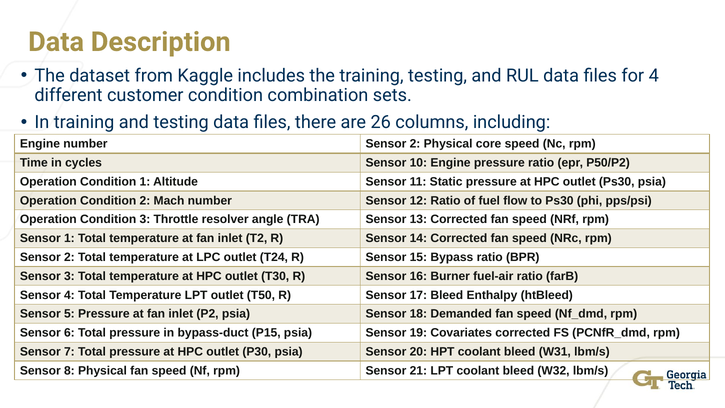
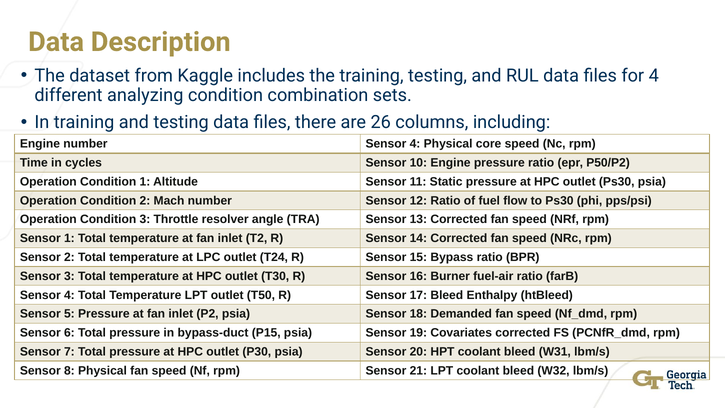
customer: customer -> analyzing
number Sensor 2: 2 -> 4
